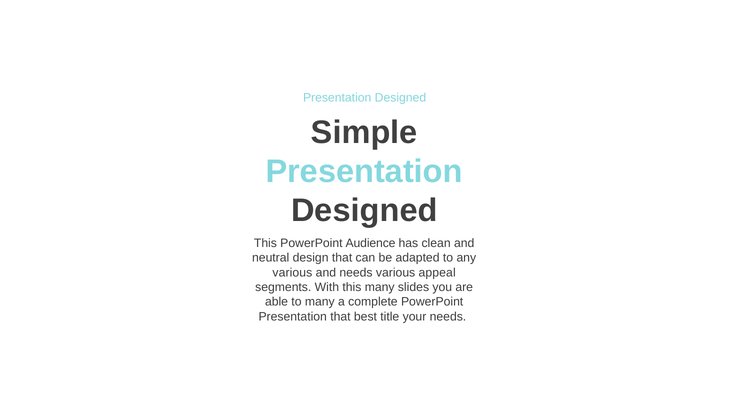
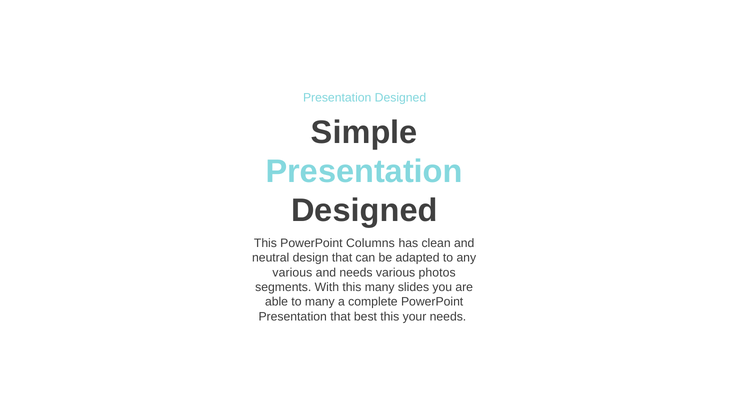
Audience: Audience -> Columns
appeal: appeal -> photos
best title: title -> this
